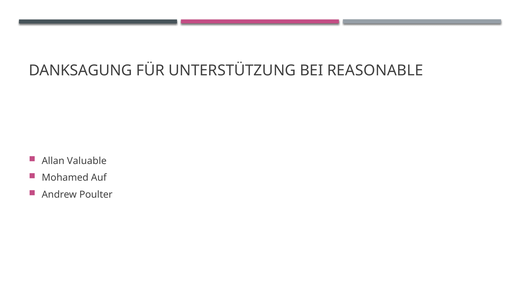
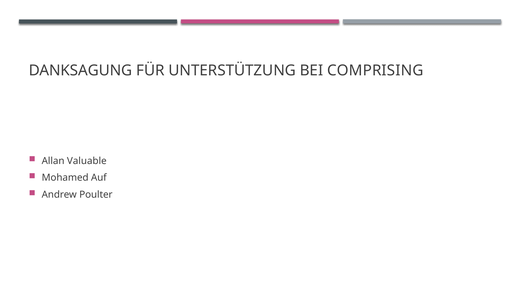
REASONABLE: REASONABLE -> COMPRISING
